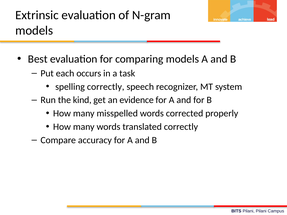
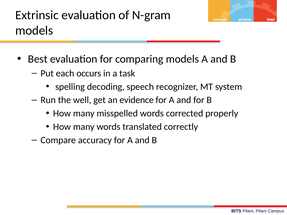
spelling correctly: correctly -> decoding
kind: kind -> well
